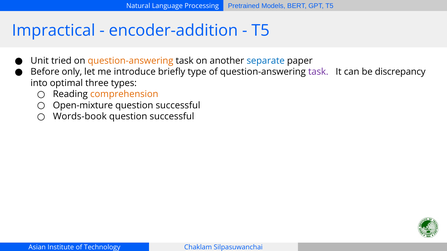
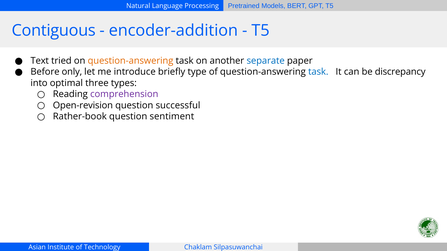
Impractical: Impractical -> Contiguous
Unit: Unit -> Text
task at (318, 72) colour: purple -> blue
comprehension colour: orange -> purple
Open-mixture: Open-mixture -> Open-revision
Words-book: Words-book -> Rather-book
successful at (172, 117): successful -> sentiment
